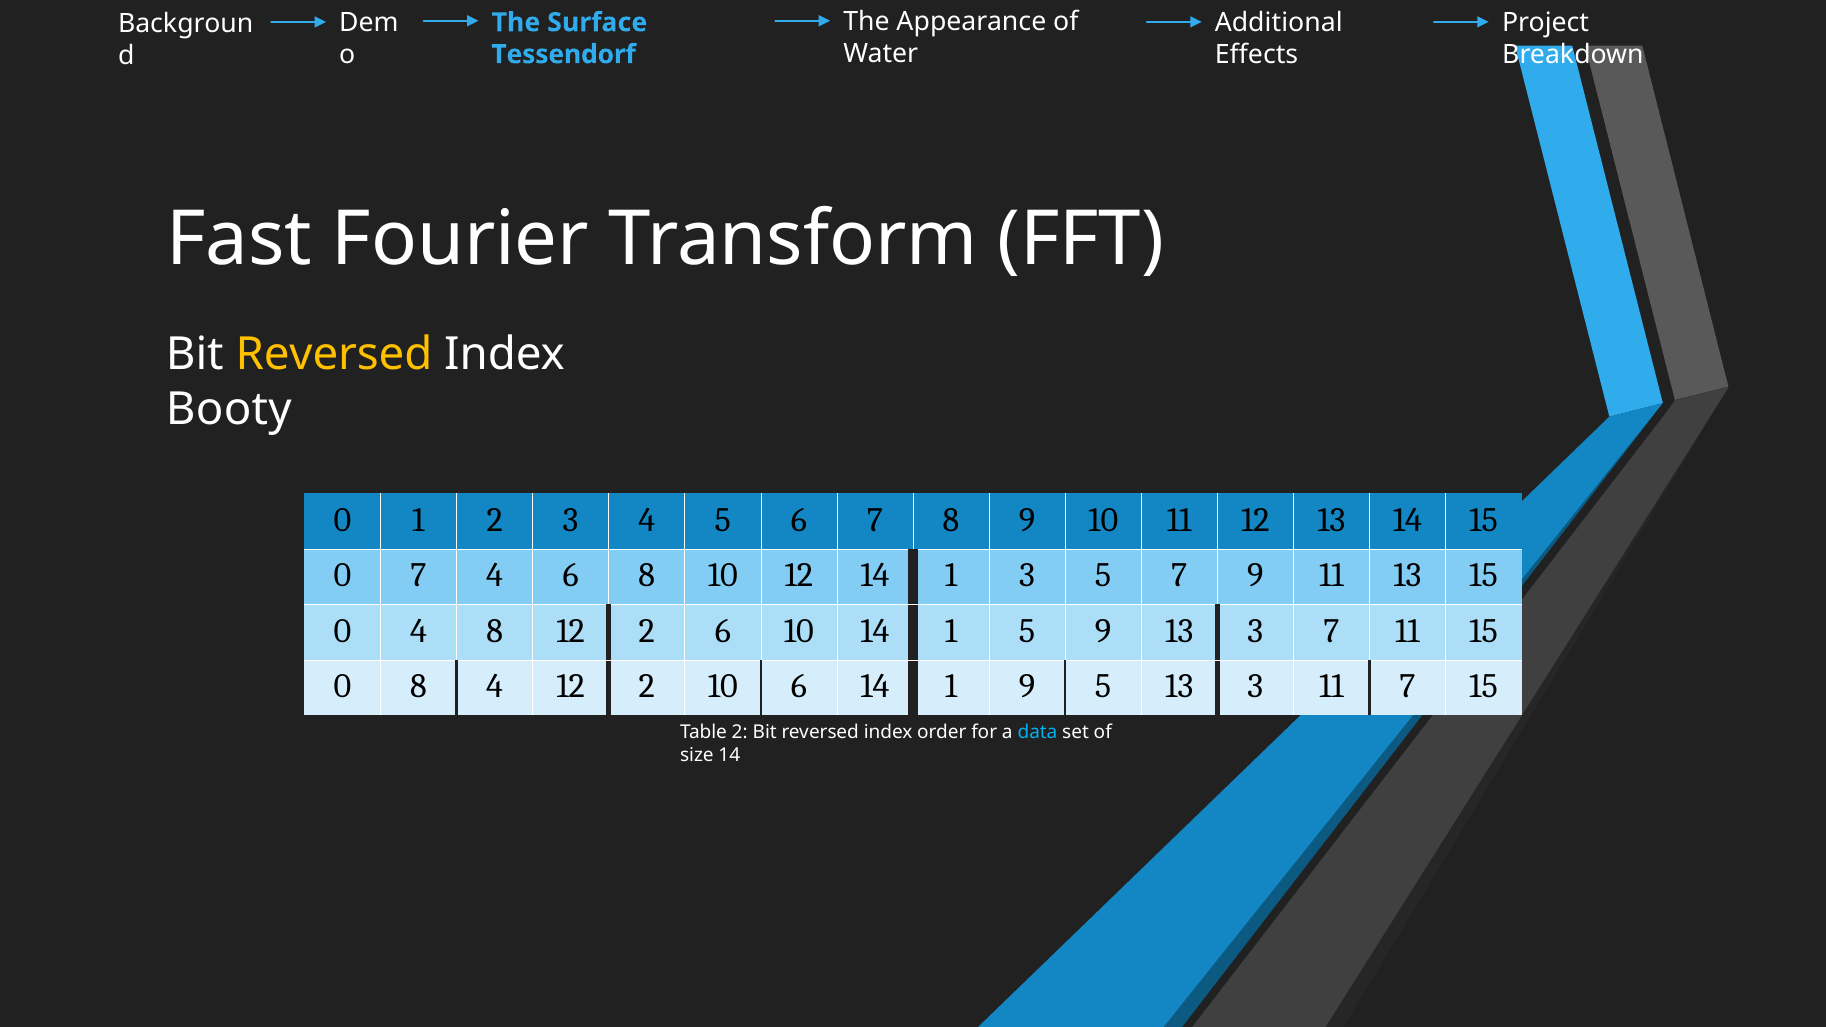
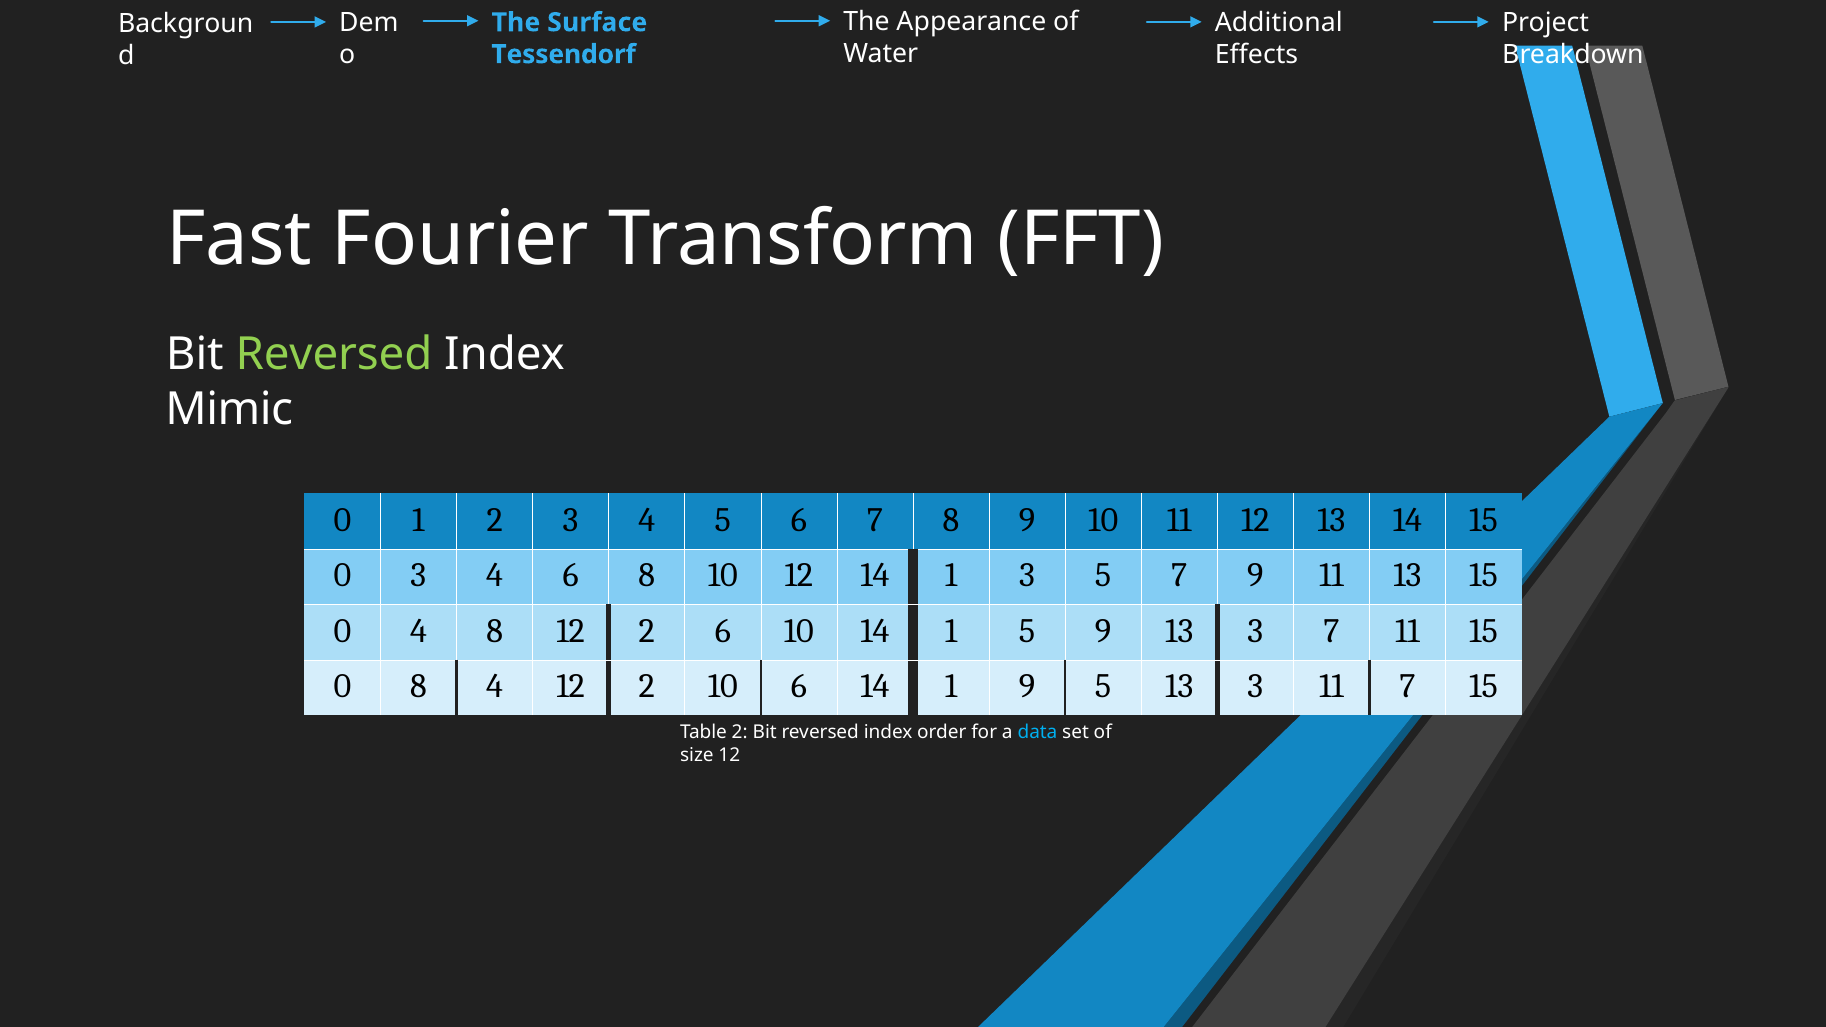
Reversed at (334, 355) colour: yellow -> light green
Booty: Booty -> Mimic
0 7: 7 -> 3
size 14: 14 -> 12
